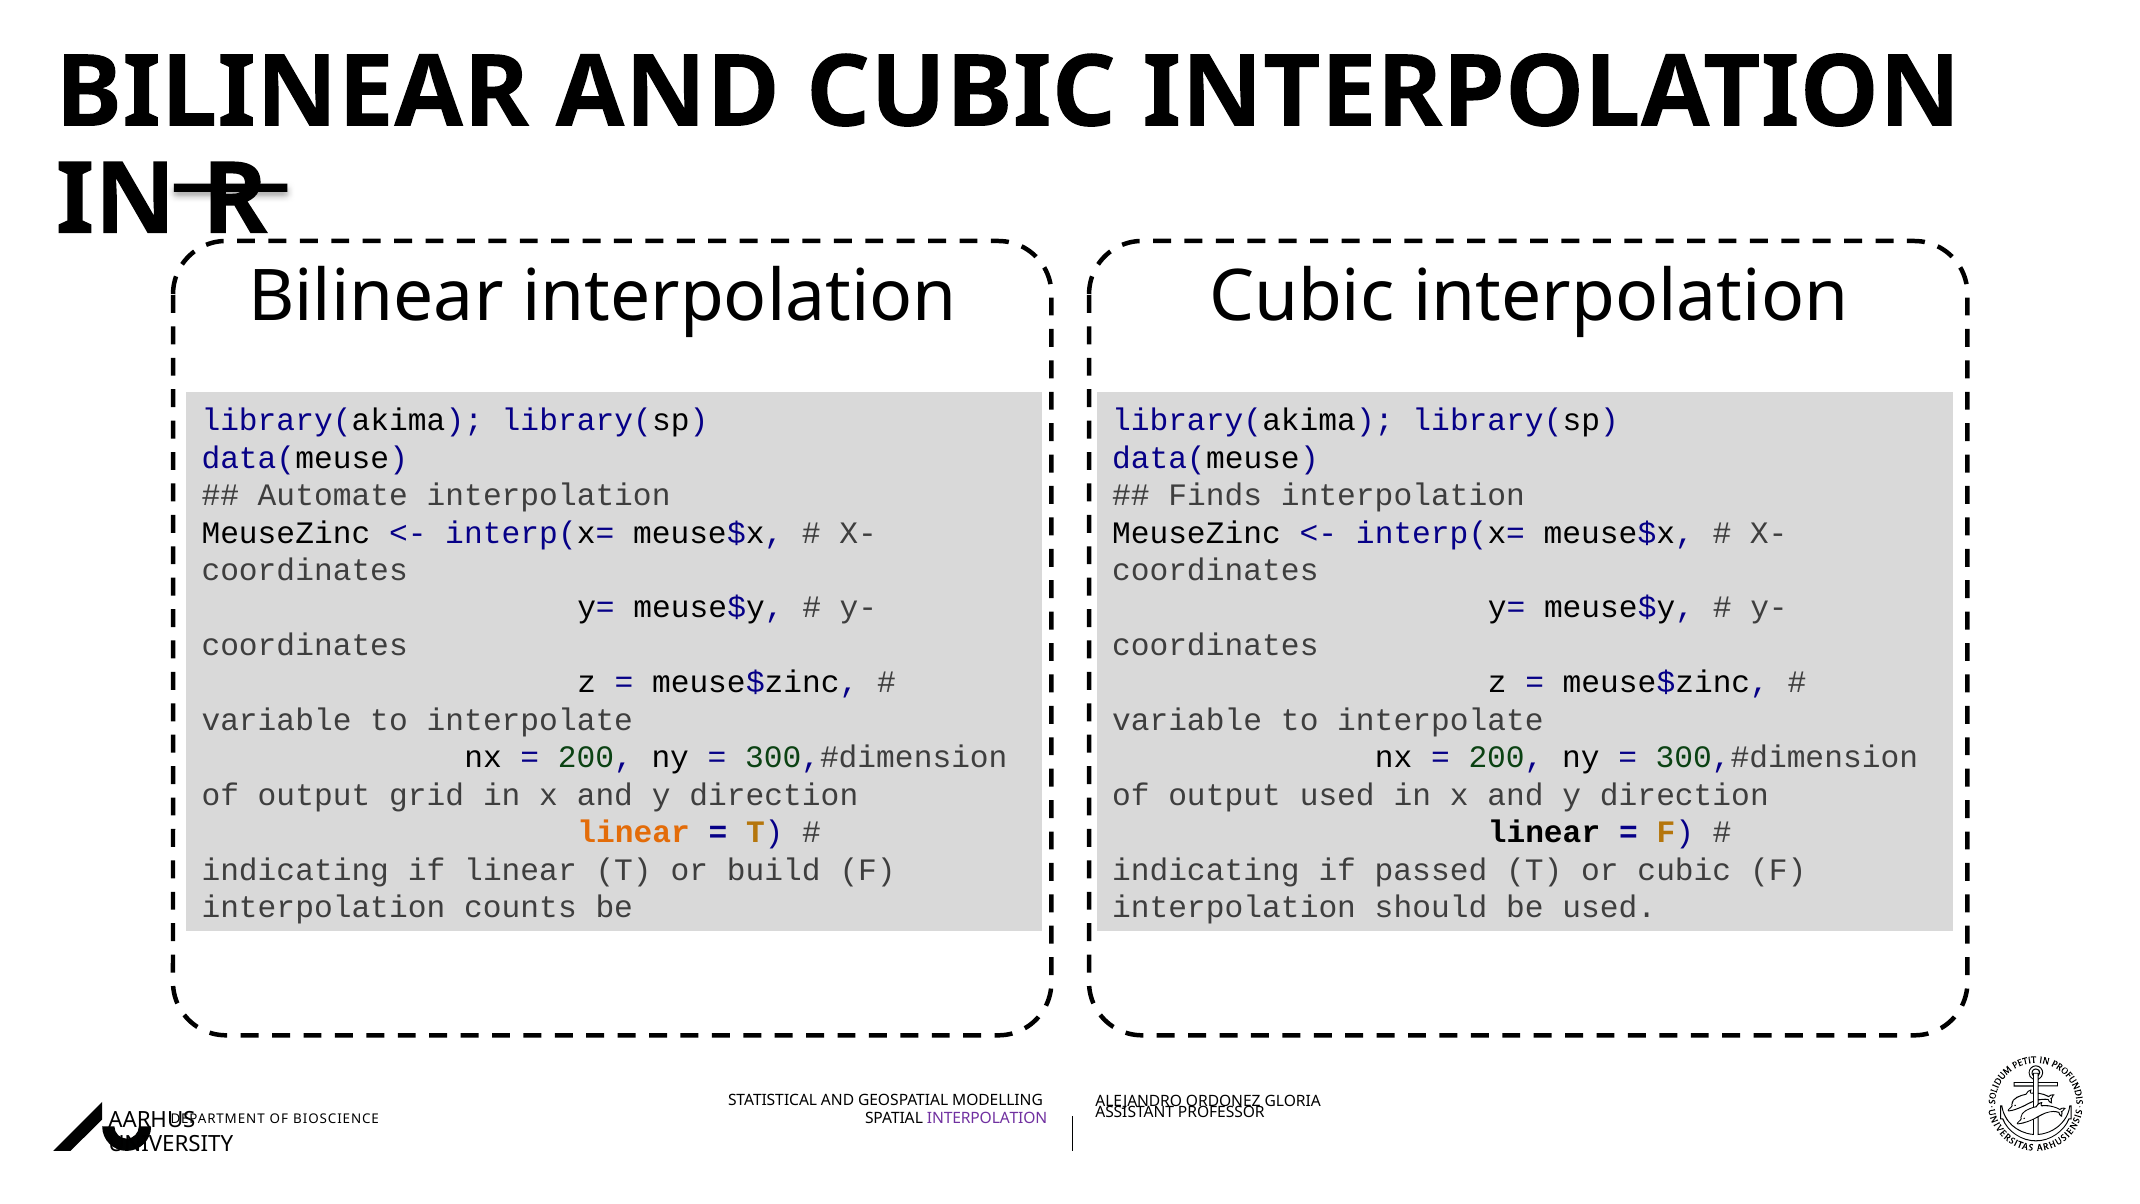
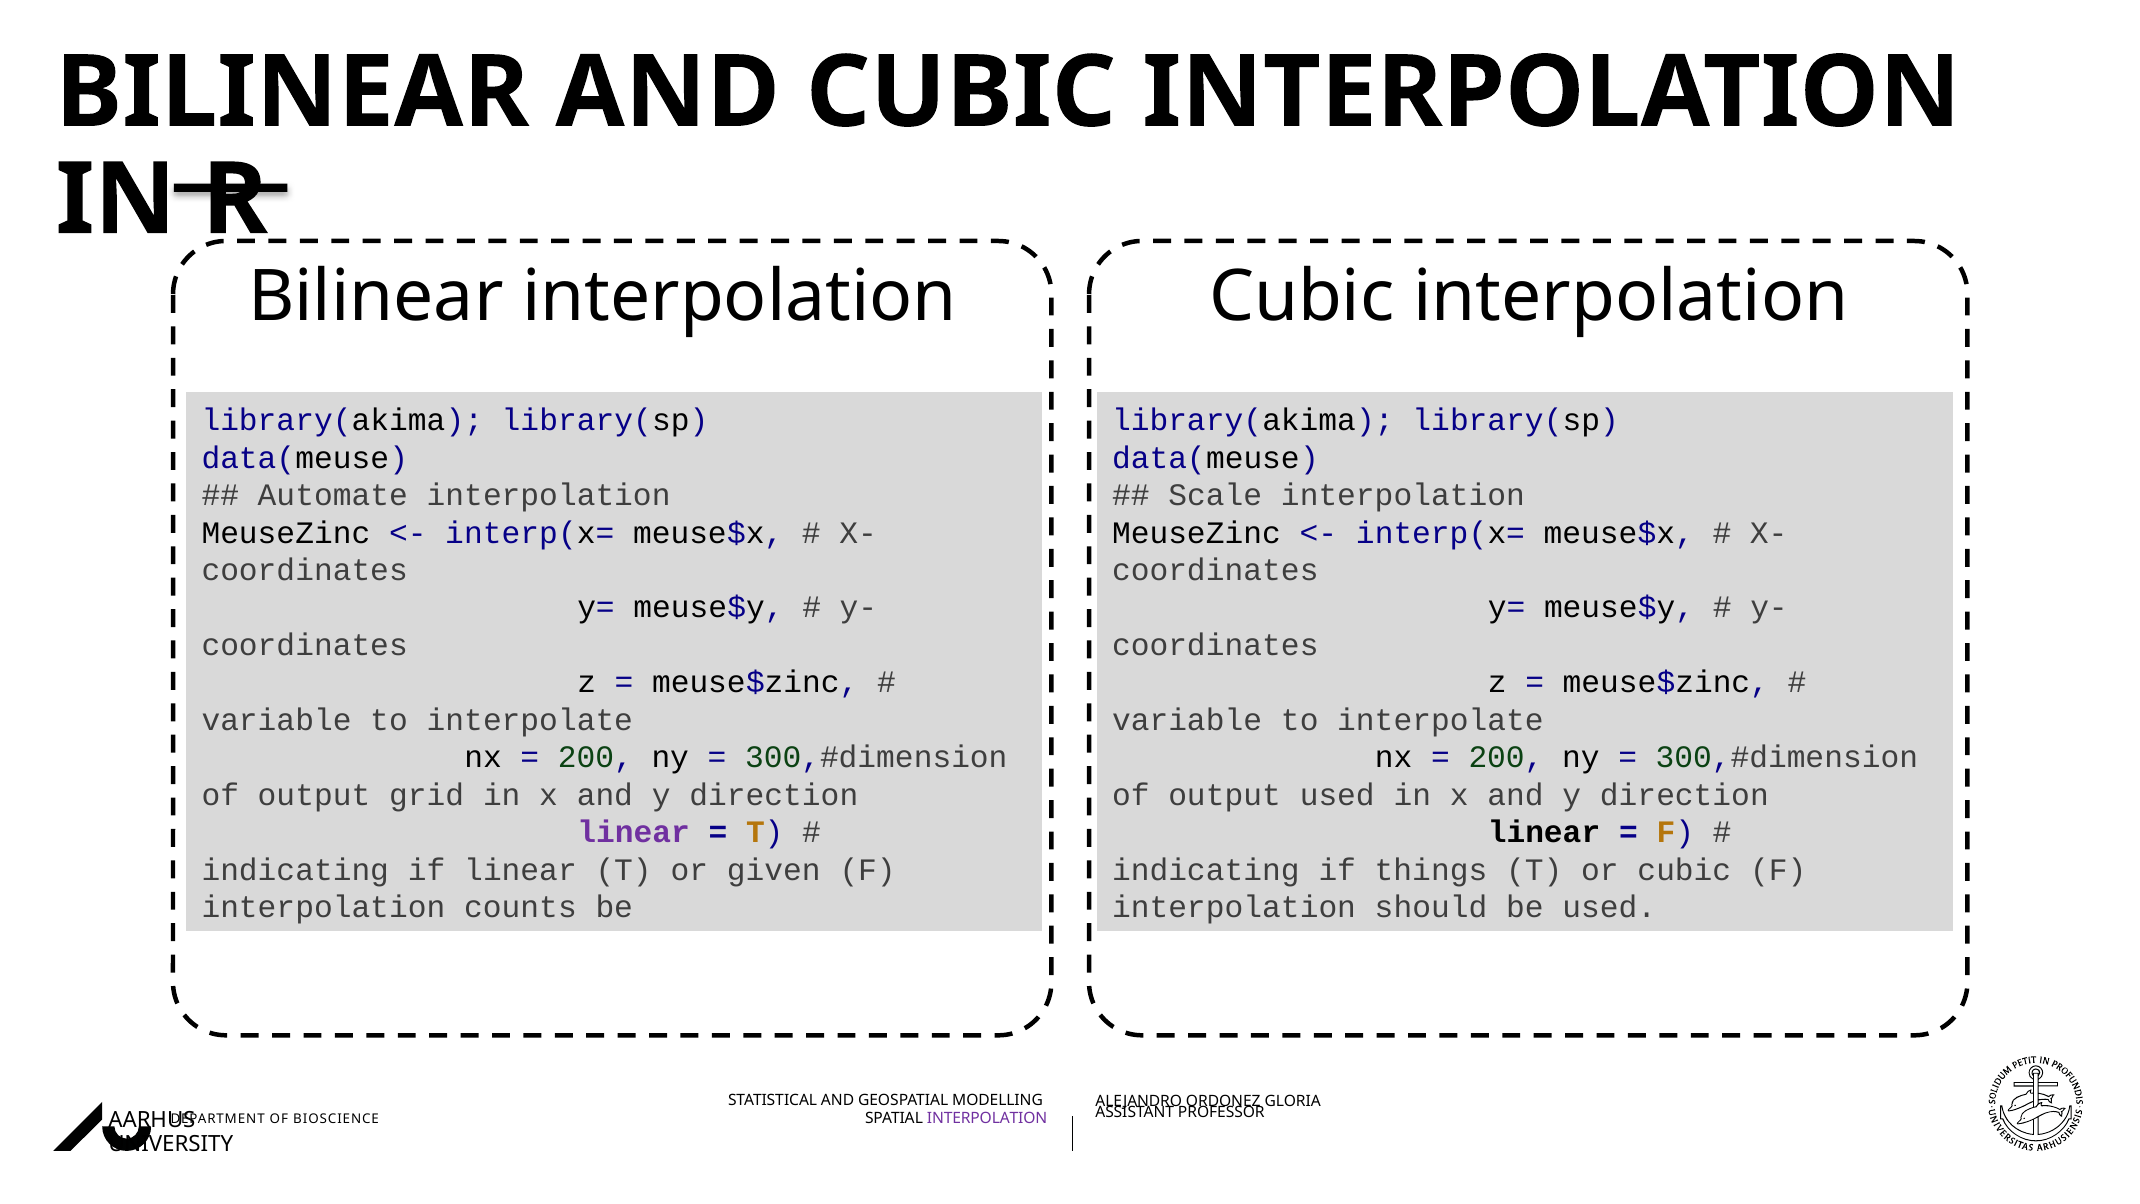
Finds: Finds -> Scale
linear at (634, 833) colour: orange -> purple
build: build -> given
passed: passed -> things
